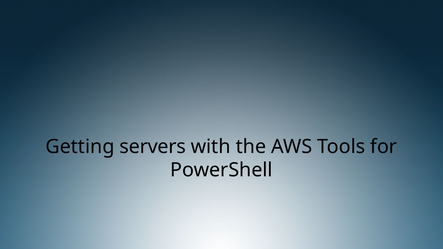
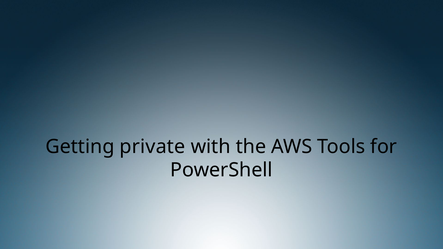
servers: servers -> private
